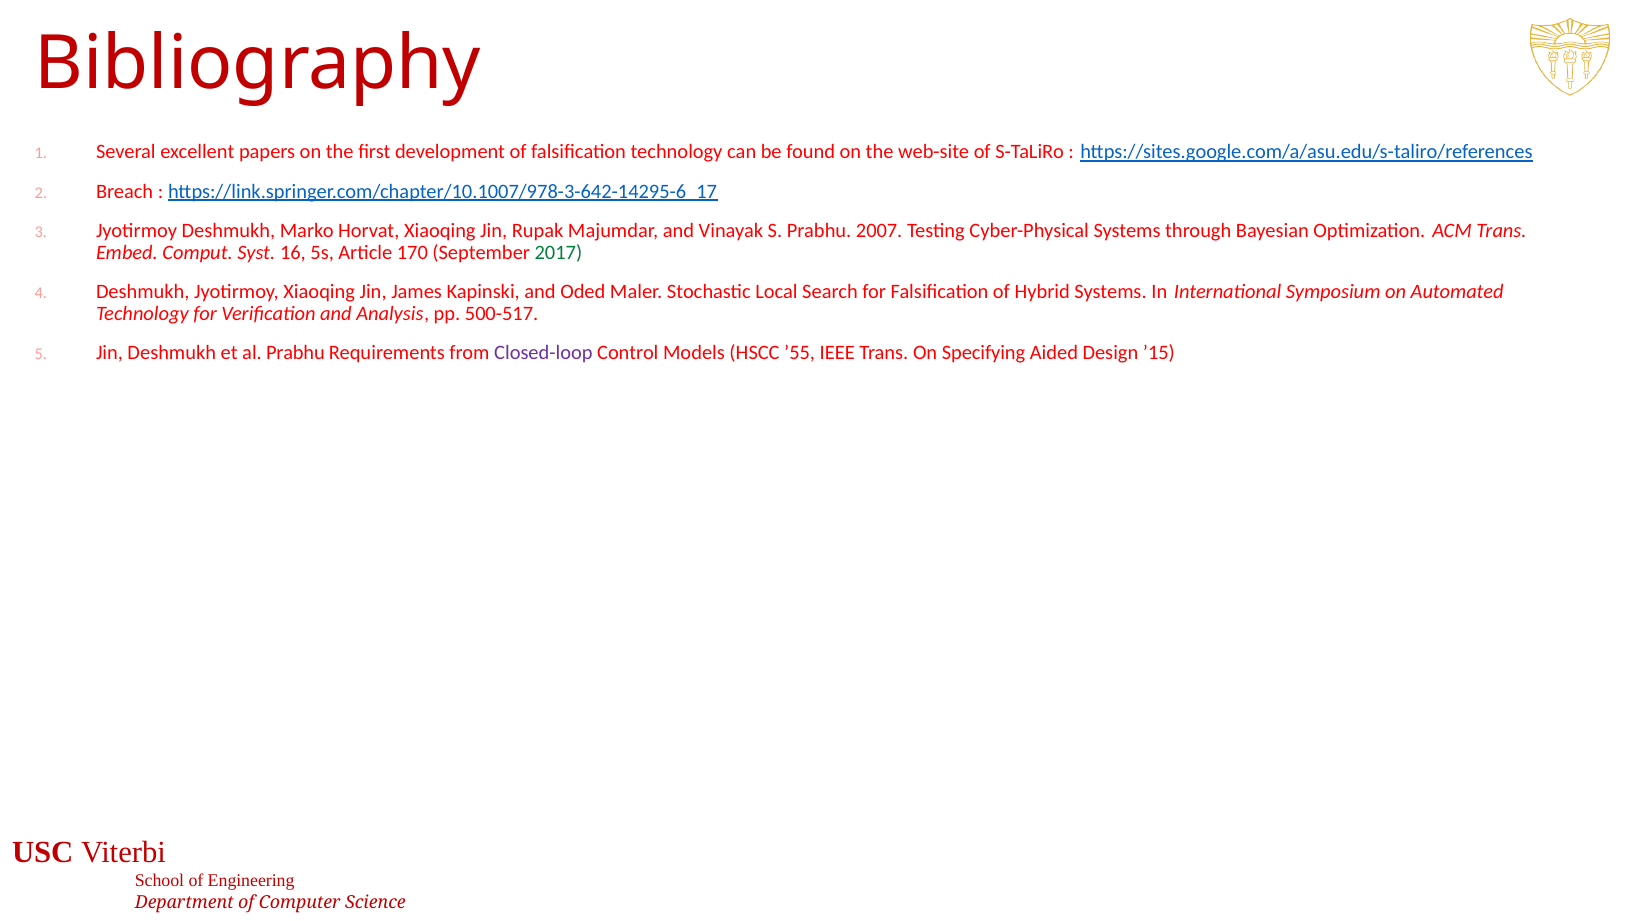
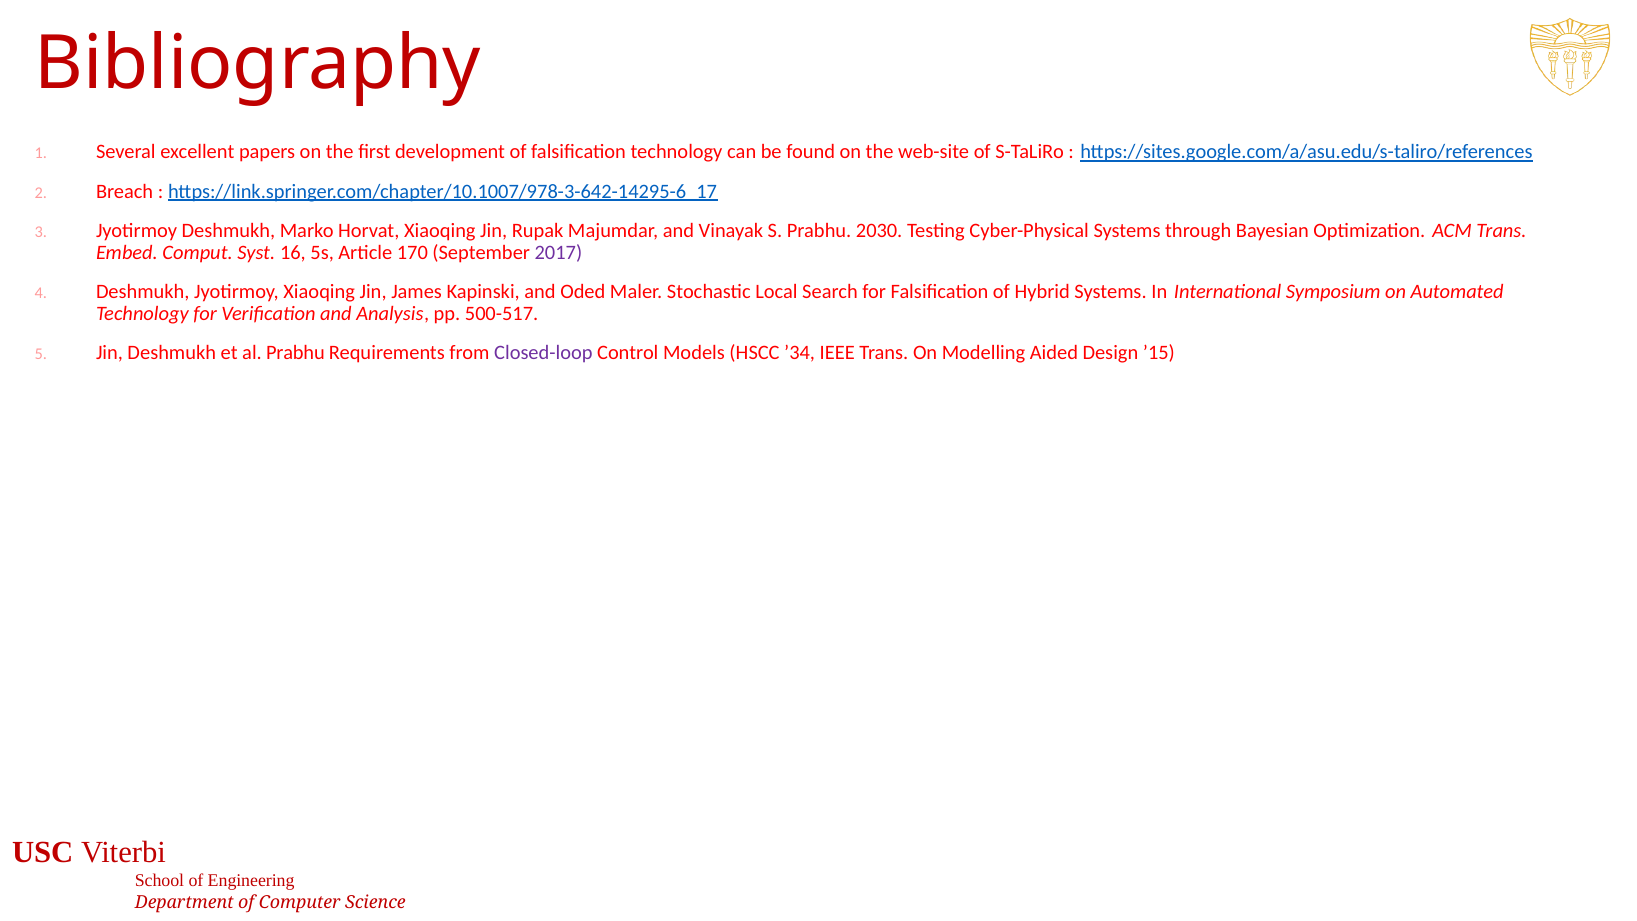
2007: 2007 -> 2030
2017 colour: green -> purple
’55: ’55 -> ’34
Specifying: Specifying -> Modelling
